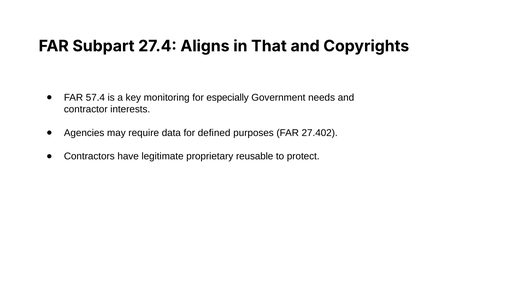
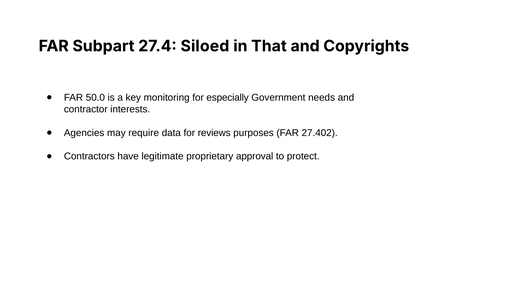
Aligns: Aligns -> Siloed
57.4: 57.4 -> 50.0
defined: defined -> reviews
reusable: reusable -> approval
